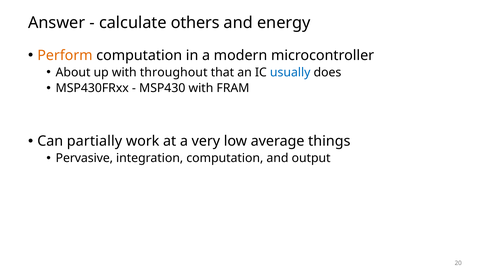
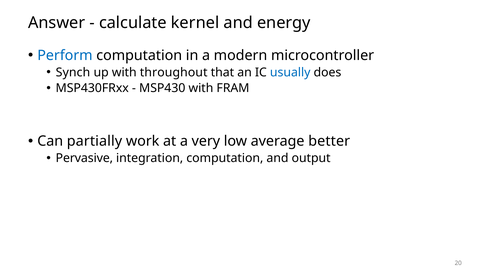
others: others -> kernel
Perform colour: orange -> blue
About: About -> Synch
things: things -> better
